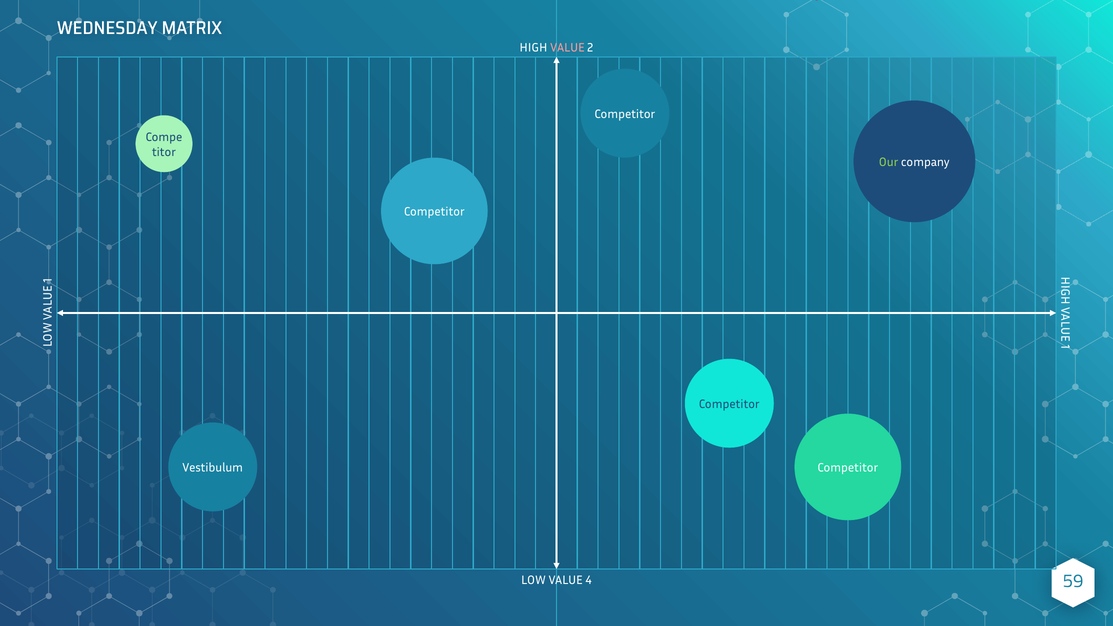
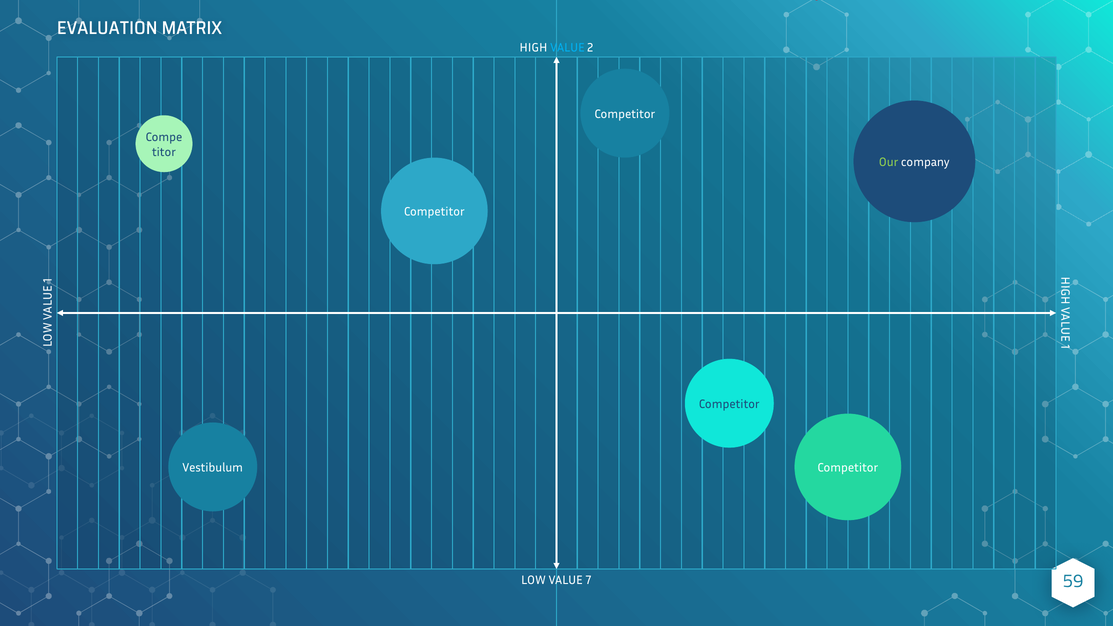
WEDNESDAY: WEDNESDAY -> EVALUATION
VALUE at (567, 48) colour: pink -> light blue
4: 4 -> 7
